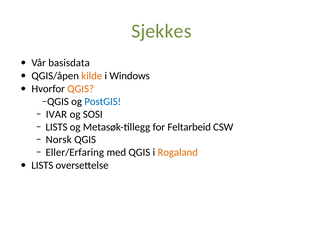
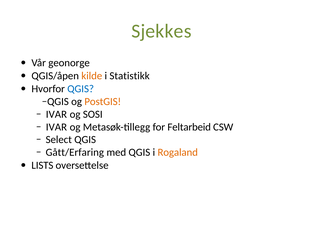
basisdata: basisdata -> geonorge
Windows: Windows -> Statistikk
QGIS at (81, 89) colour: orange -> blue
PostGIS colour: blue -> orange
LISTS at (57, 127): LISTS -> IVAR
Norsk: Norsk -> Select
Eller/Erfaring: Eller/Erfaring -> Gått/Erfaring
